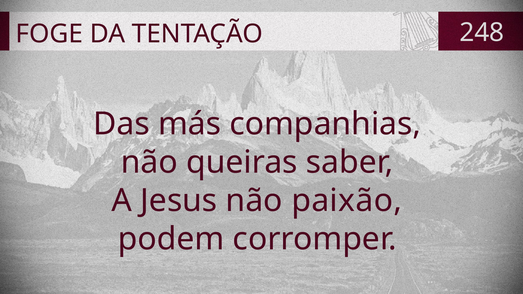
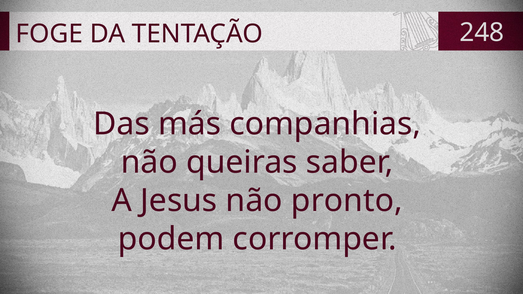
paixão: paixão -> pronto
